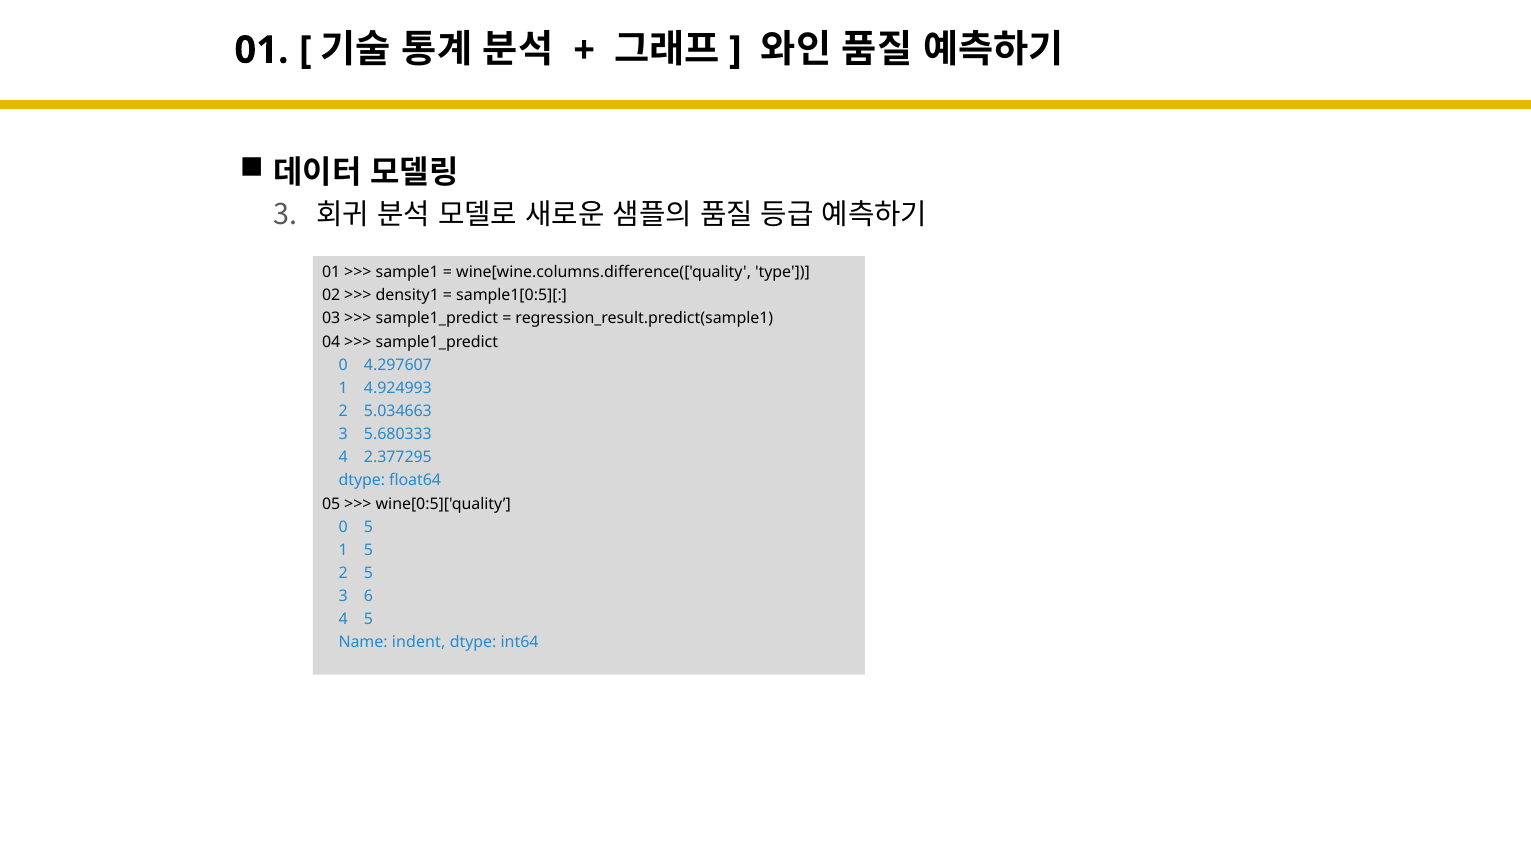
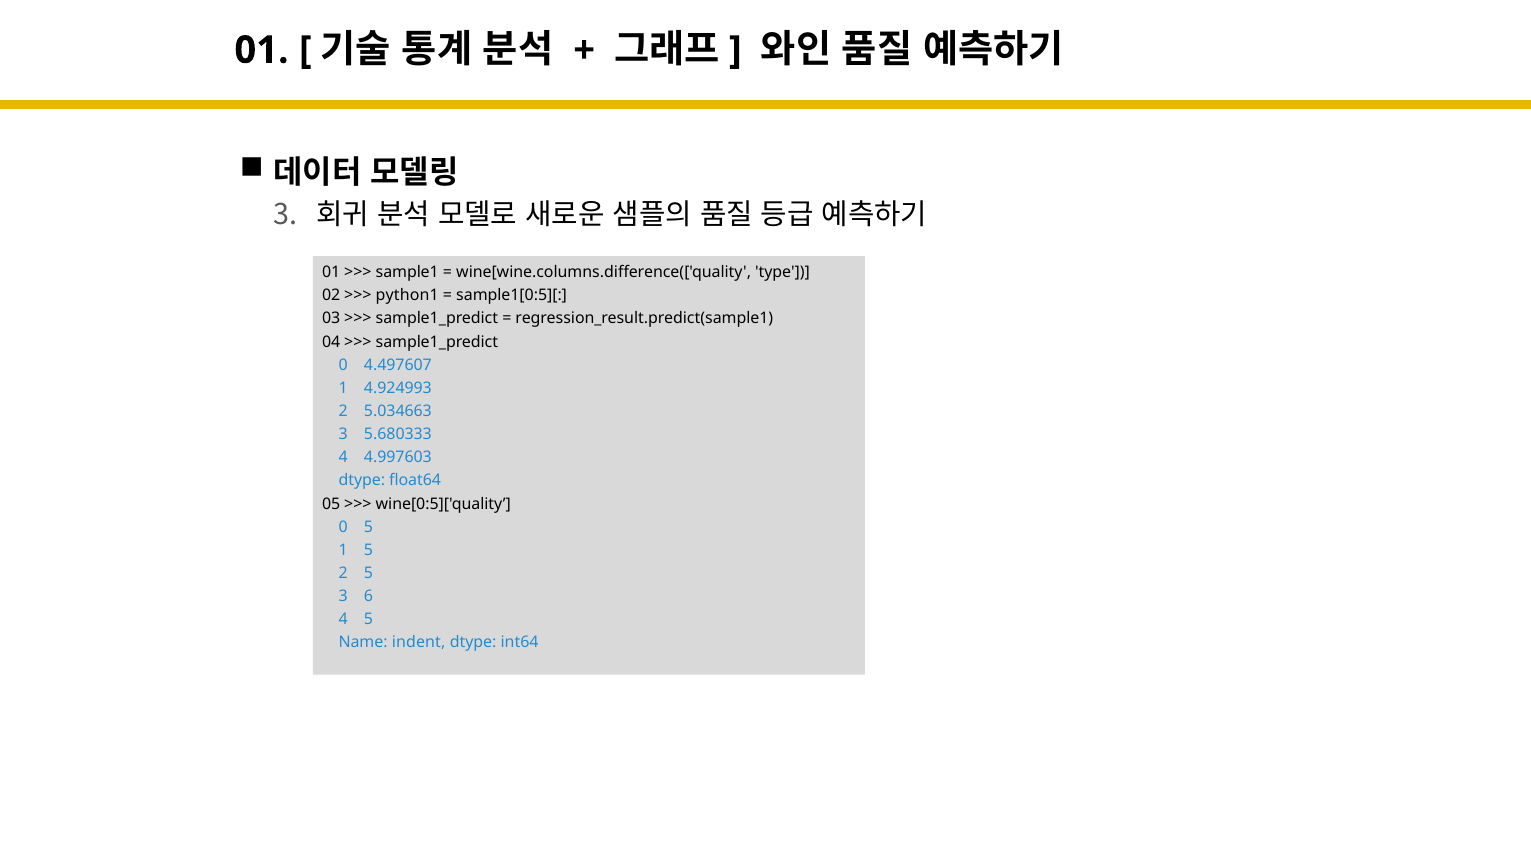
density1: density1 -> python1
4.297607: 4.297607 -> 4.497607
2.377295: 2.377295 -> 4.997603
